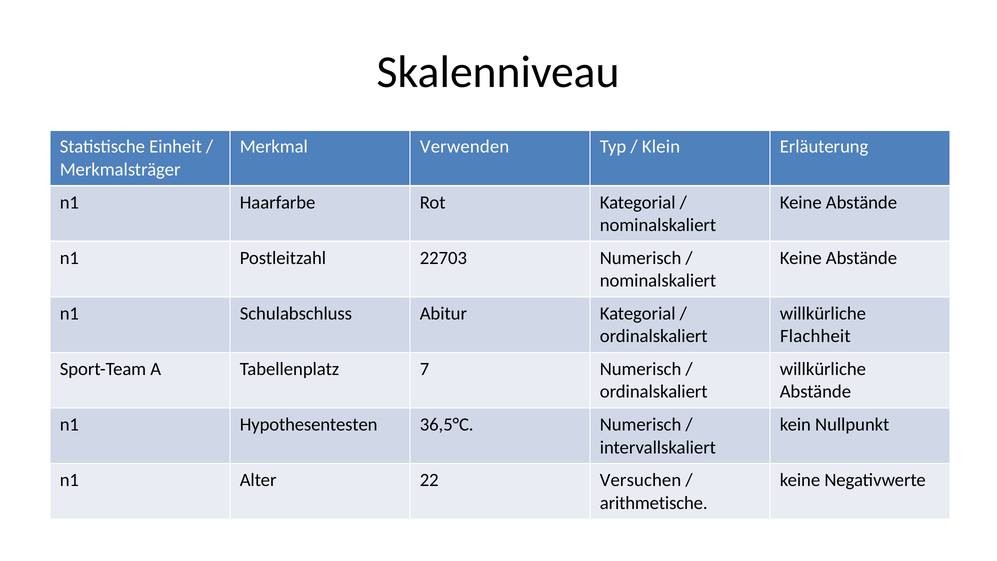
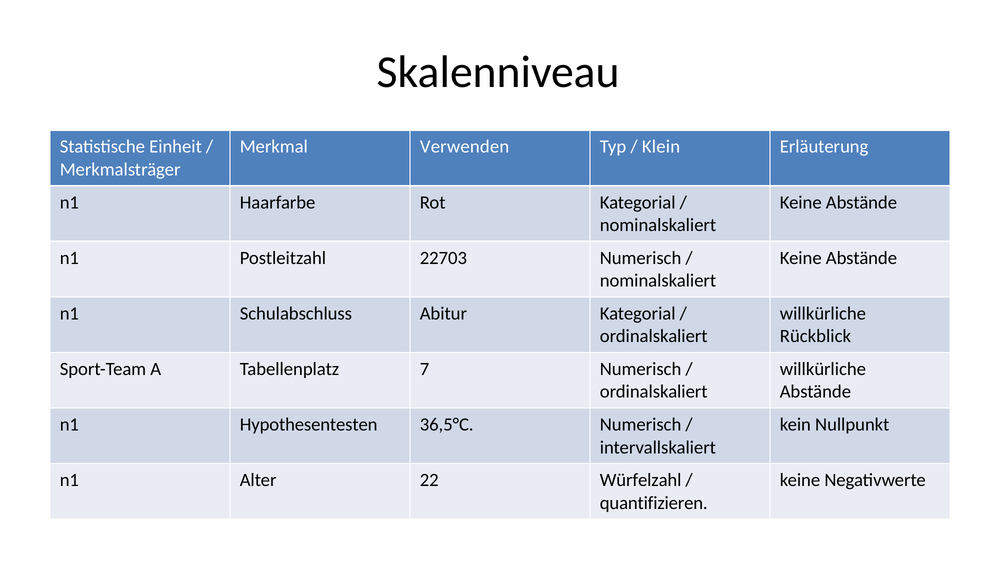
Flachheit: Flachheit -> Rückblick
Versuchen: Versuchen -> Würfelzahl
arithmetische: arithmetische -> quantifizieren
